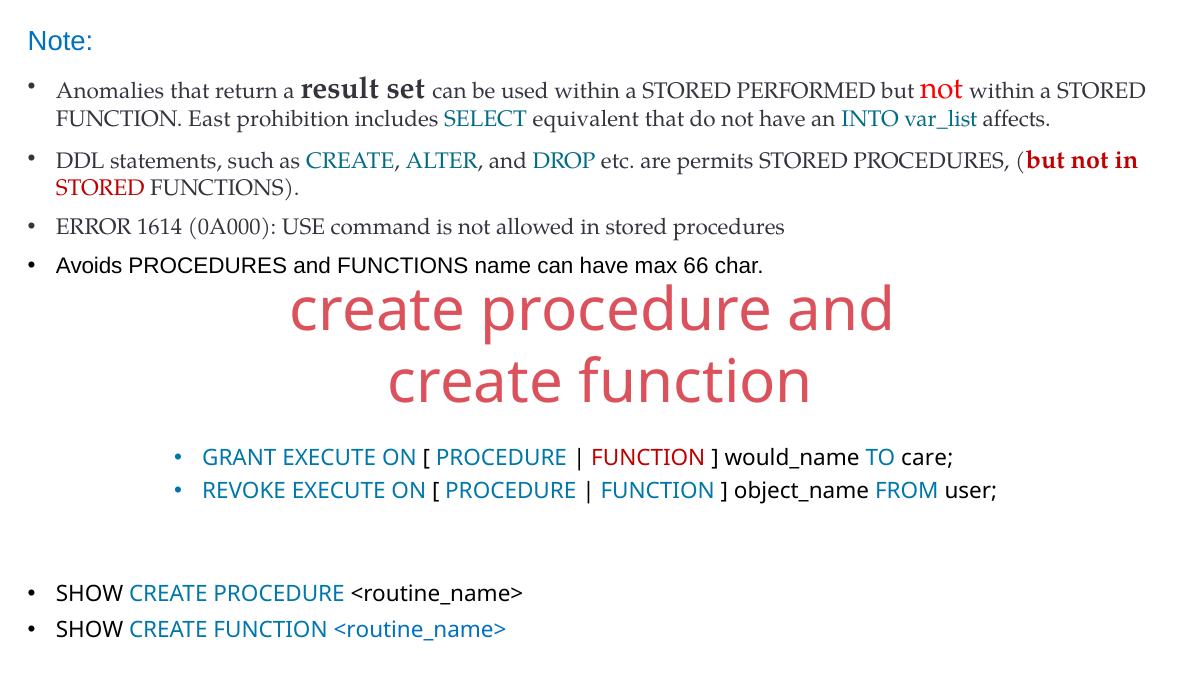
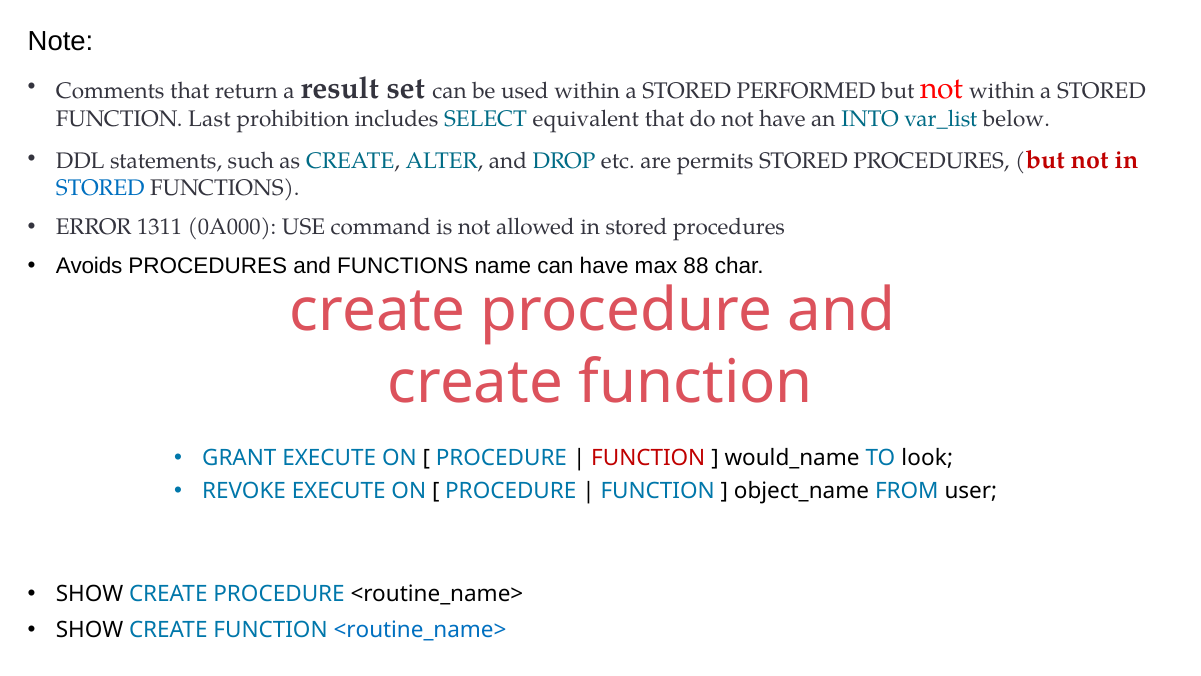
Note colour: blue -> black
Anomalies: Anomalies -> Comments
East: East -> Last
affects: affects -> below
STORED at (100, 188) colour: red -> blue
1614: 1614 -> 1311
66: 66 -> 88
care: care -> look
